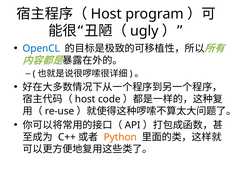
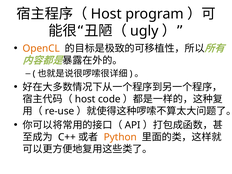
OpenCL colour: blue -> orange
